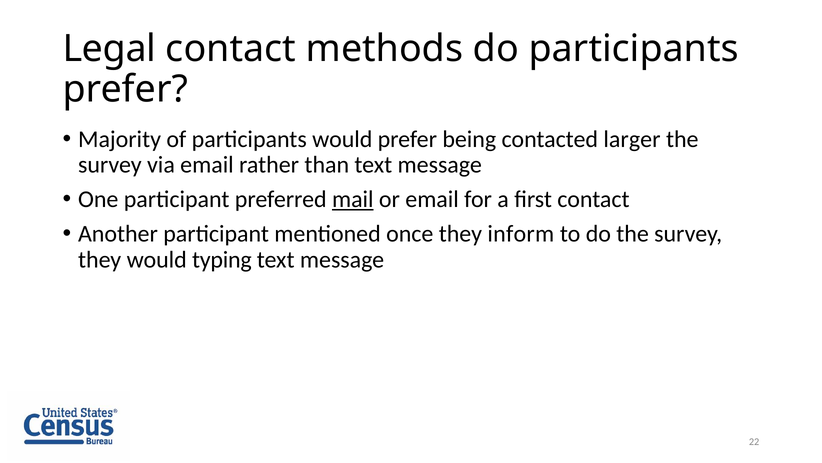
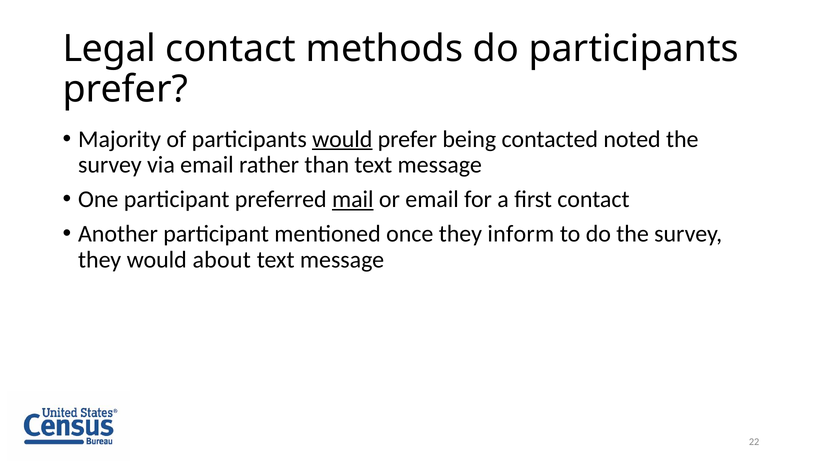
would at (342, 139) underline: none -> present
larger: larger -> noted
typing: typing -> about
